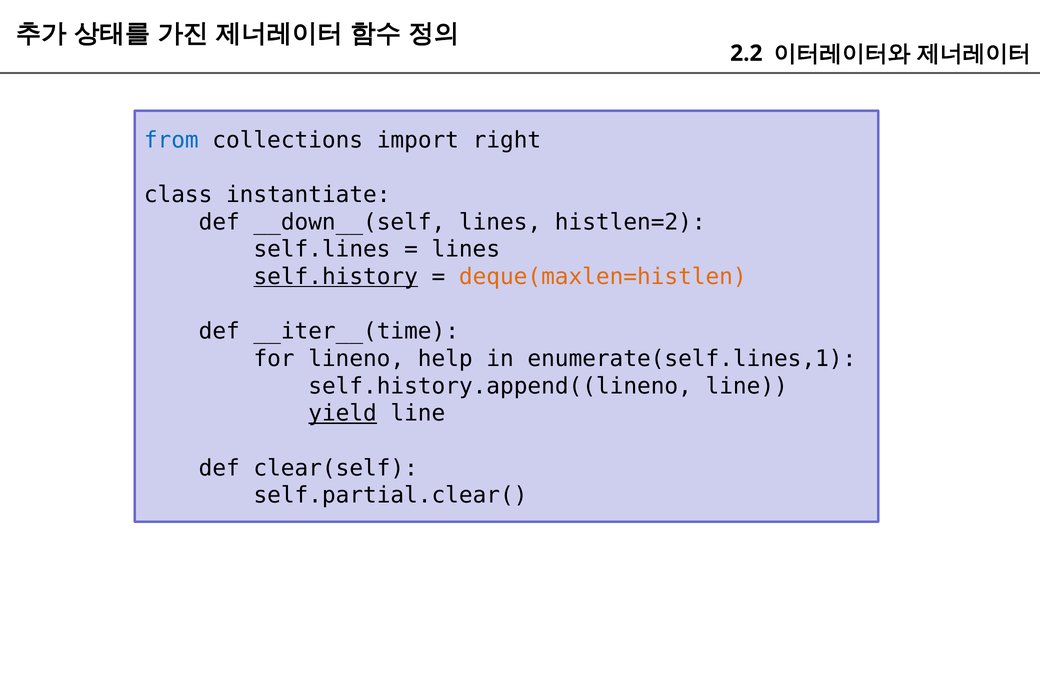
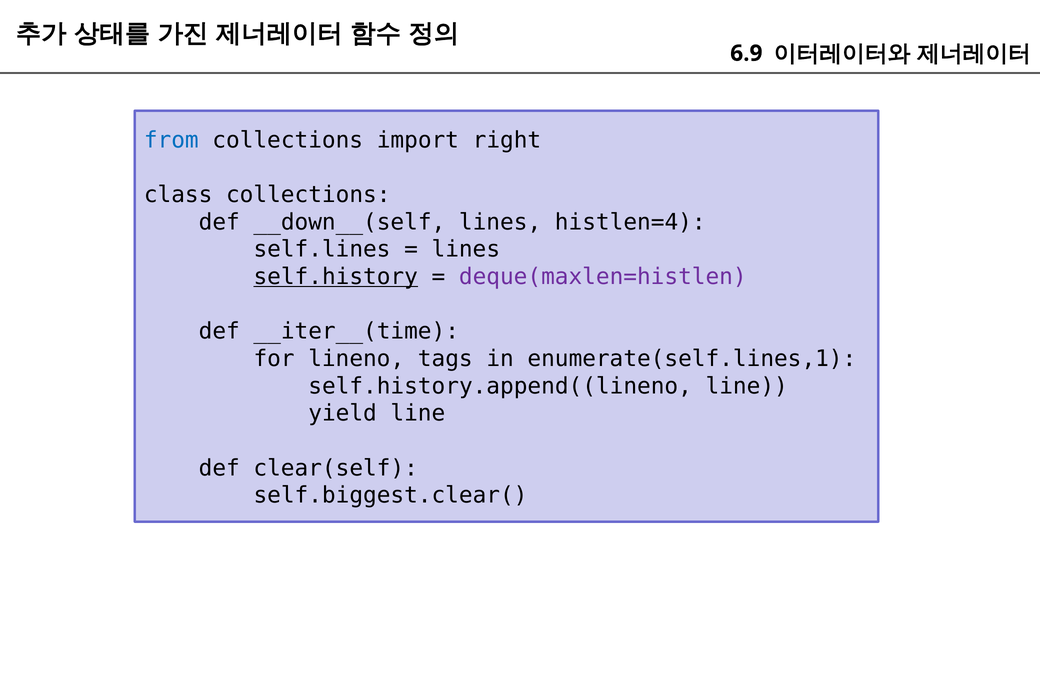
2.2: 2.2 -> 6.9
class instantiate: instantiate -> collections
histlen=2: histlen=2 -> histlen=4
deque(maxlen=histlen colour: orange -> purple
help: help -> tags
yield underline: present -> none
self.partial.clear(: self.partial.clear( -> self.biggest.clear(
